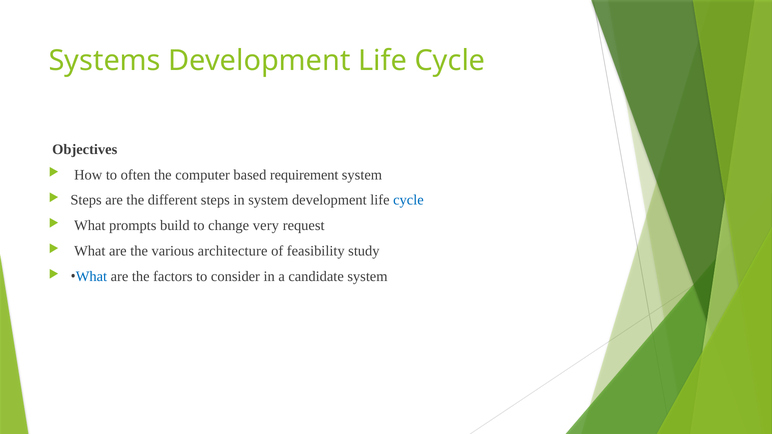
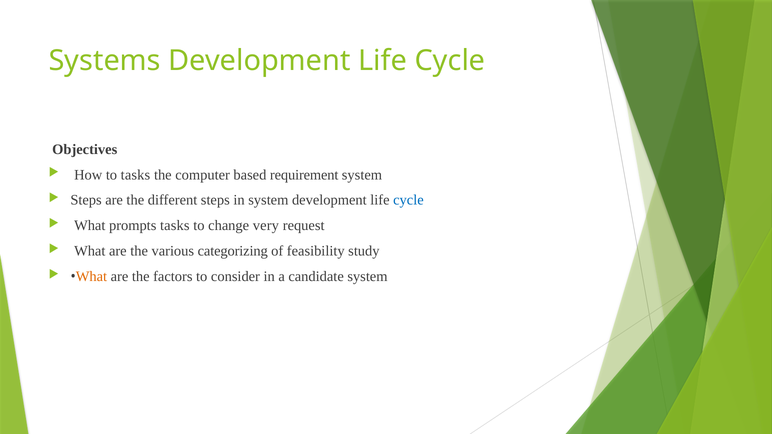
to often: often -> tasks
prompts build: build -> tasks
architecture: architecture -> categorizing
What at (91, 276) colour: blue -> orange
